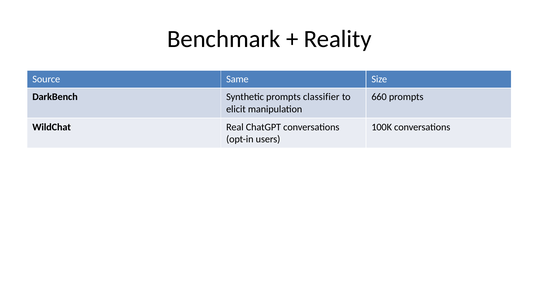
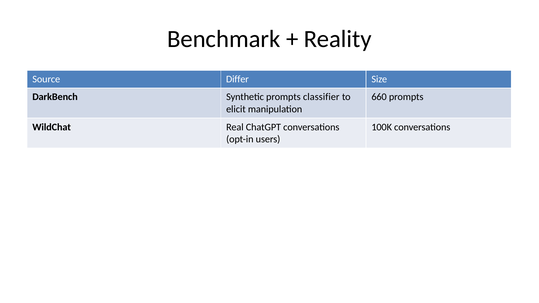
Same: Same -> Differ
